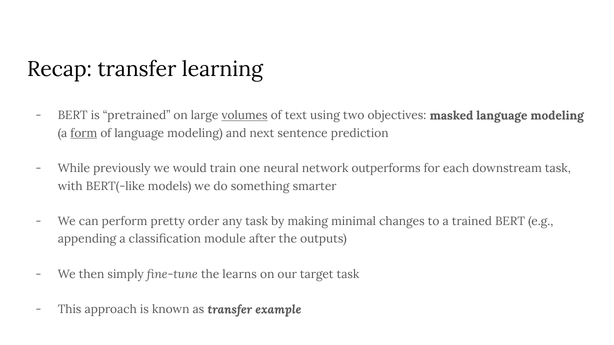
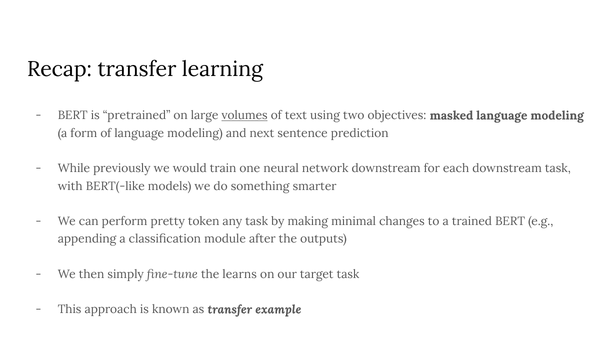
form underline: present -> none
network outperforms: outperforms -> downstream
order: order -> token
